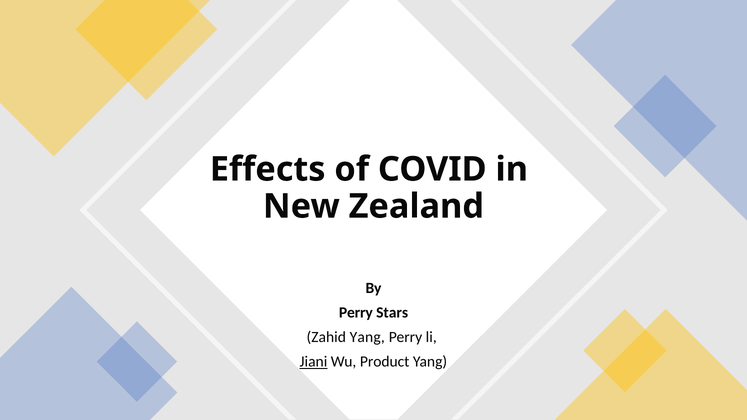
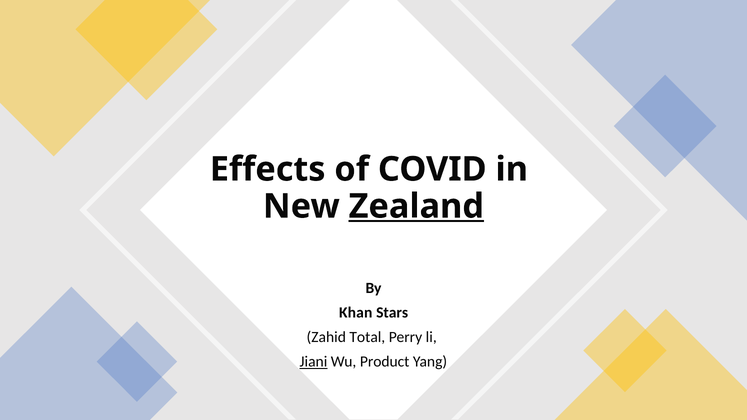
Zealand underline: none -> present
Perry at (356, 313): Perry -> Khan
Zahid Yang: Yang -> Total
